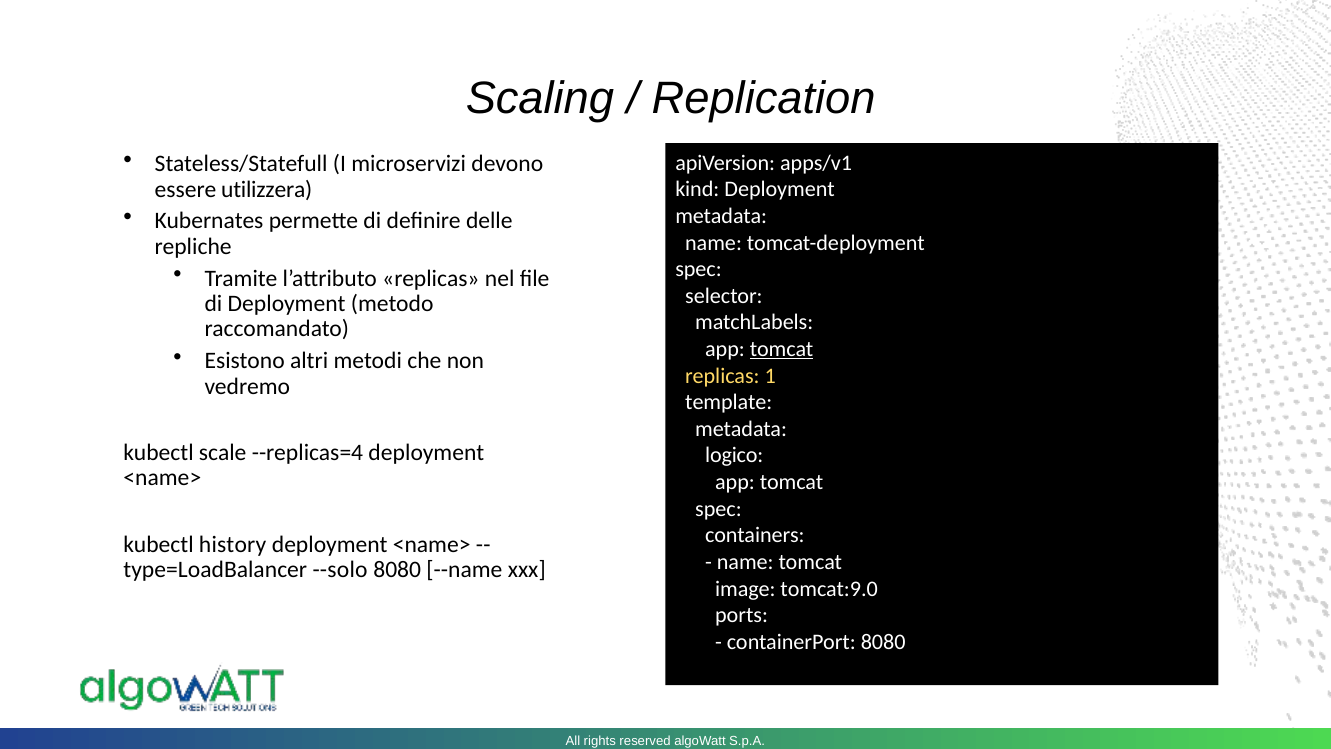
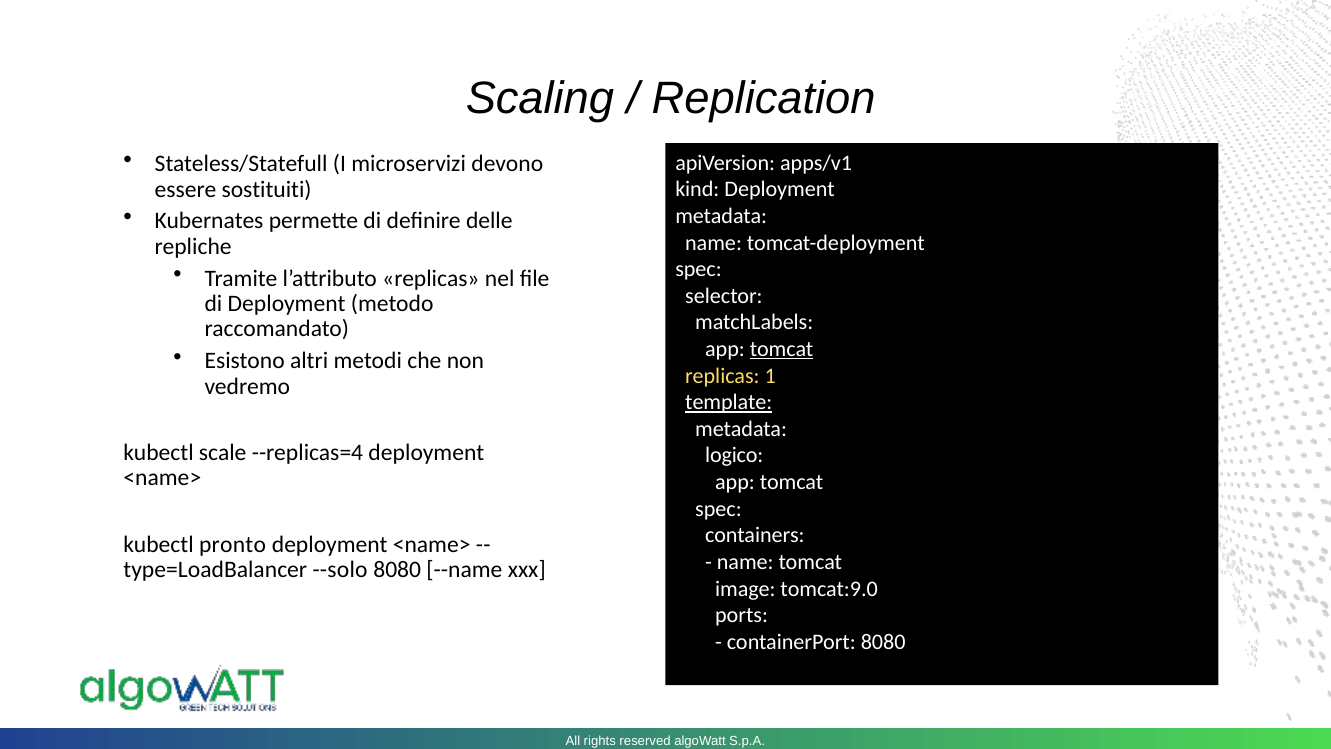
utilizzera: utilizzera -> sostituiti
template underline: none -> present
history: history -> pronto
